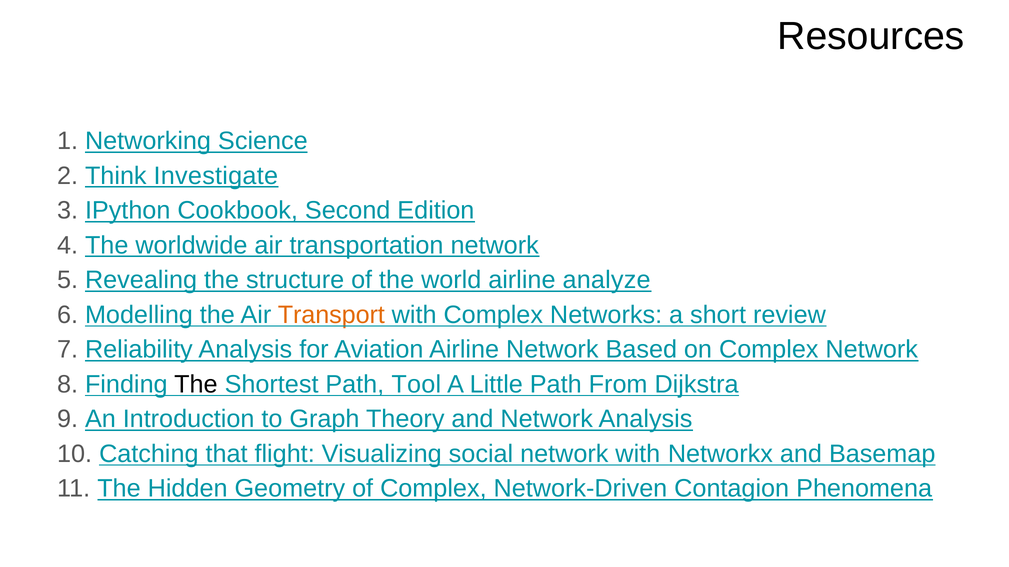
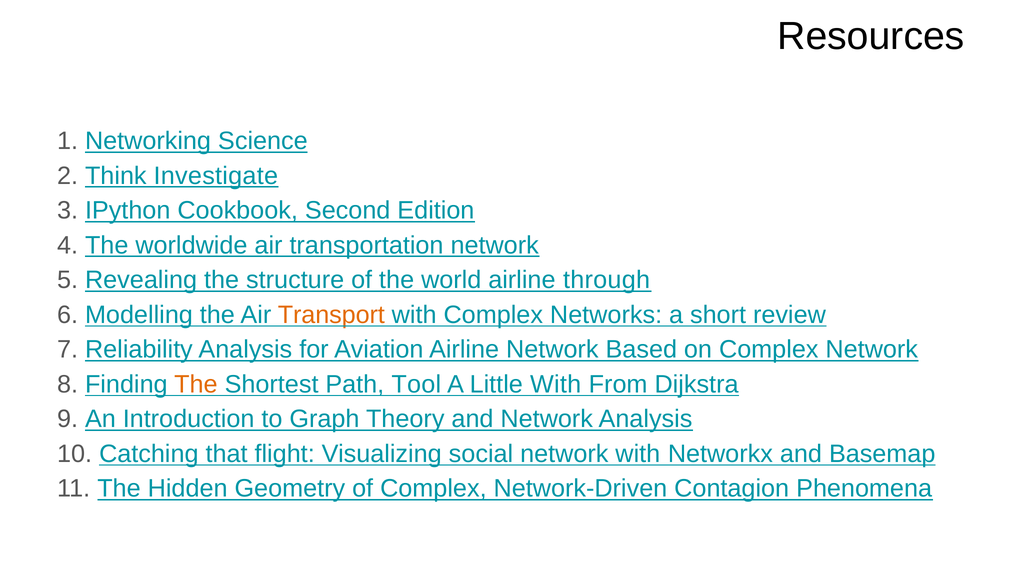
analyze: analyze -> through
The at (196, 385) colour: black -> orange
Little Path: Path -> With
